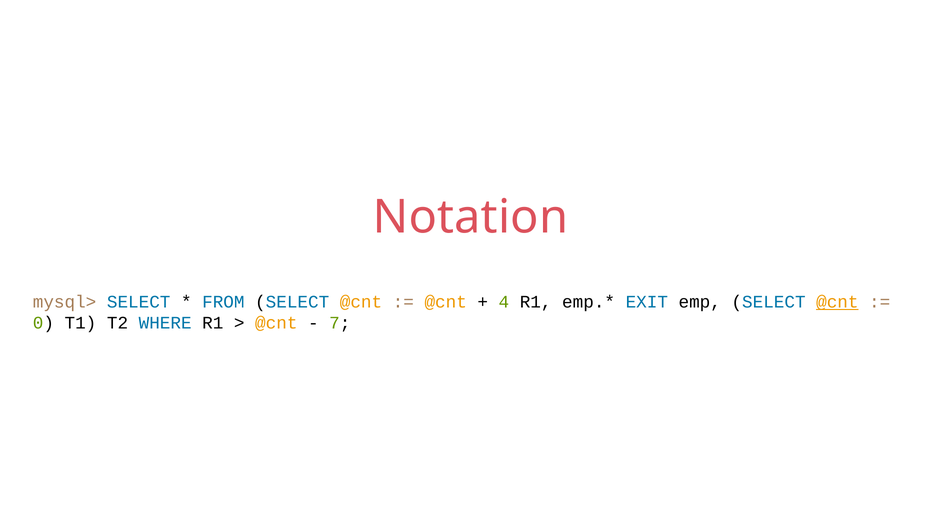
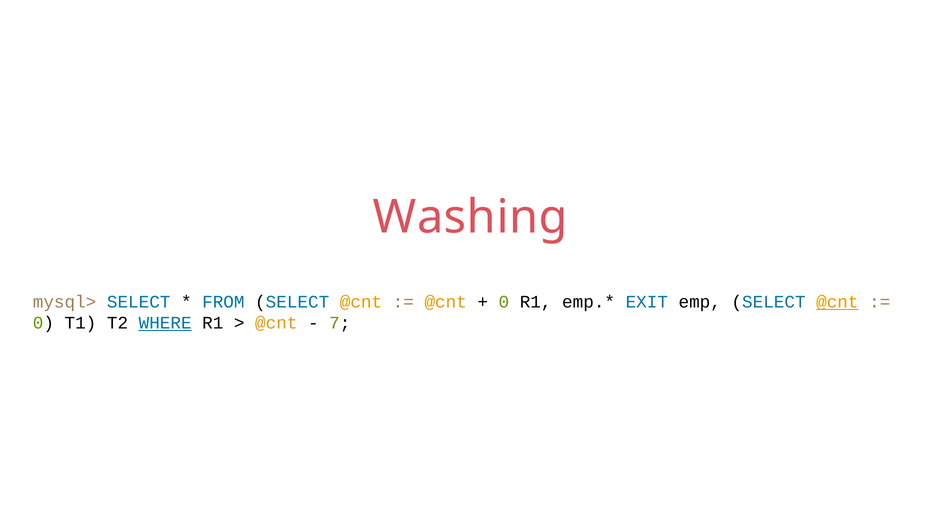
Notation: Notation -> Washing
4 at (504, 302): 4 -> 0
WHERE underline: none -> present
